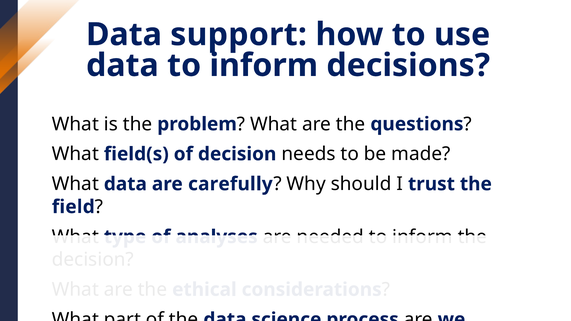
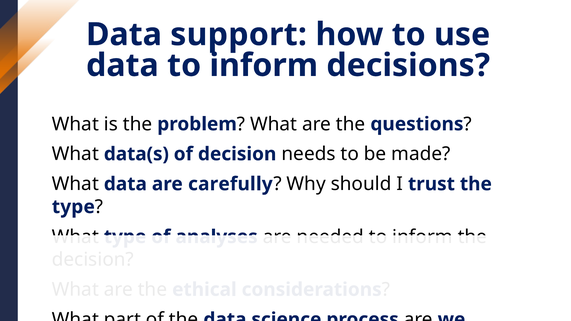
field(s: field(s -> data(s
field at (73, 207): field -> type
